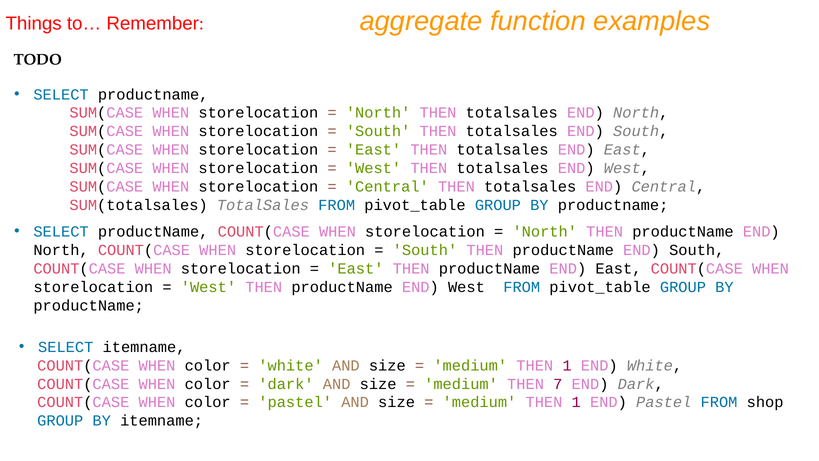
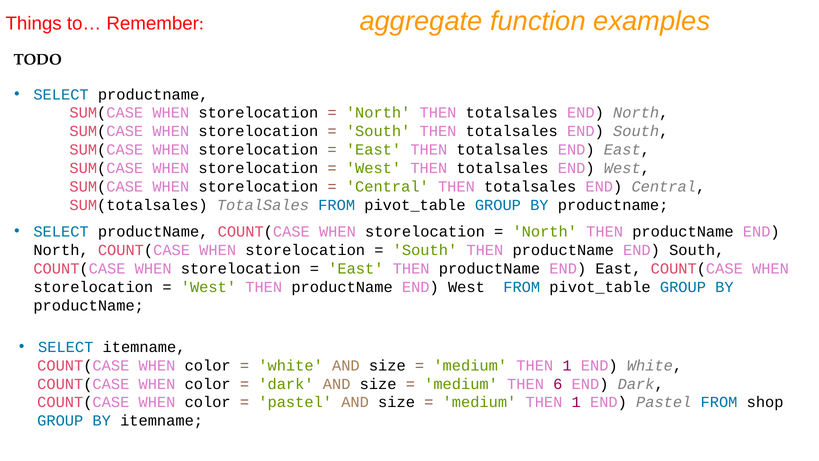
7: 7 -> 6
